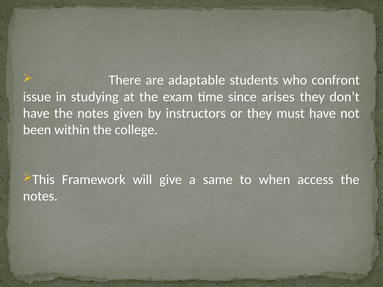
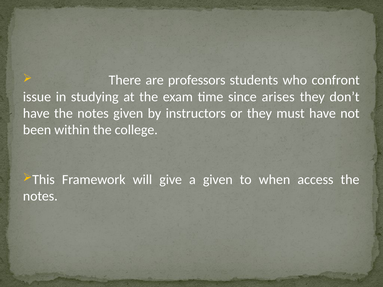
adaptable: adaptable -> professors
a same: same -> given
